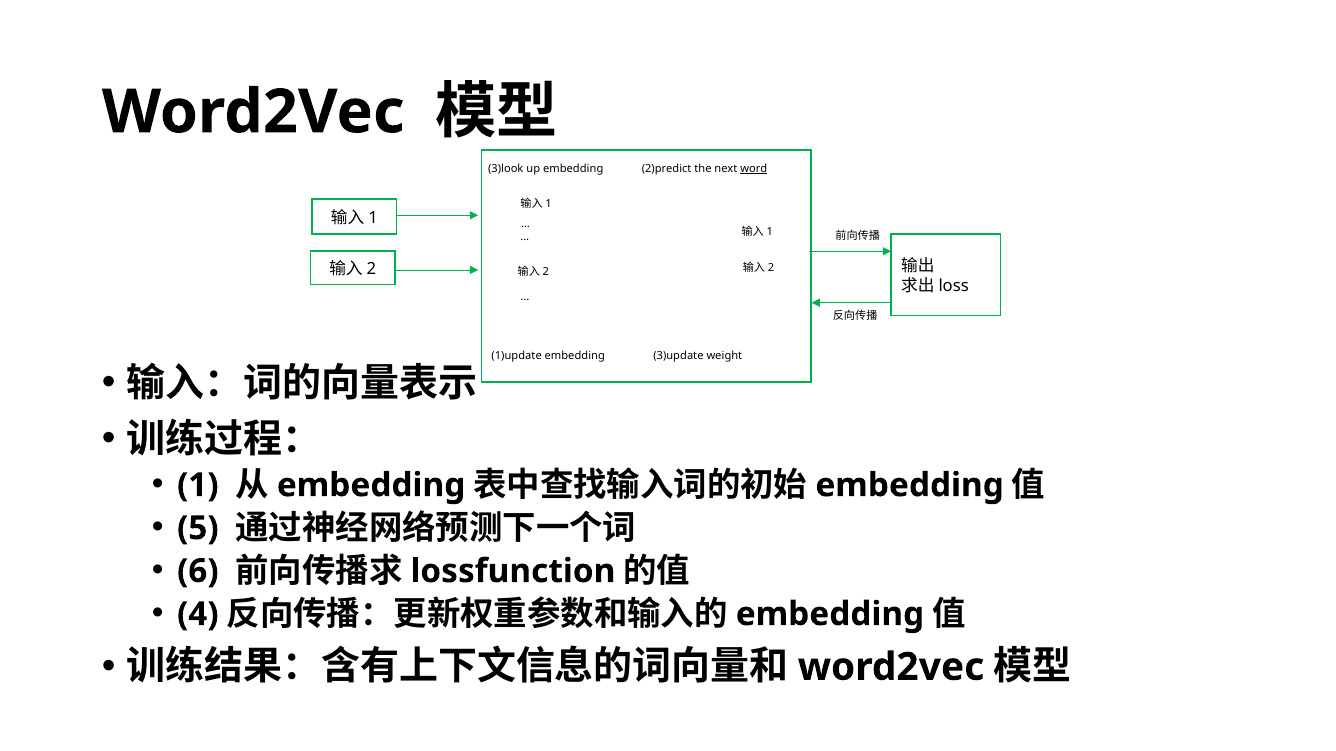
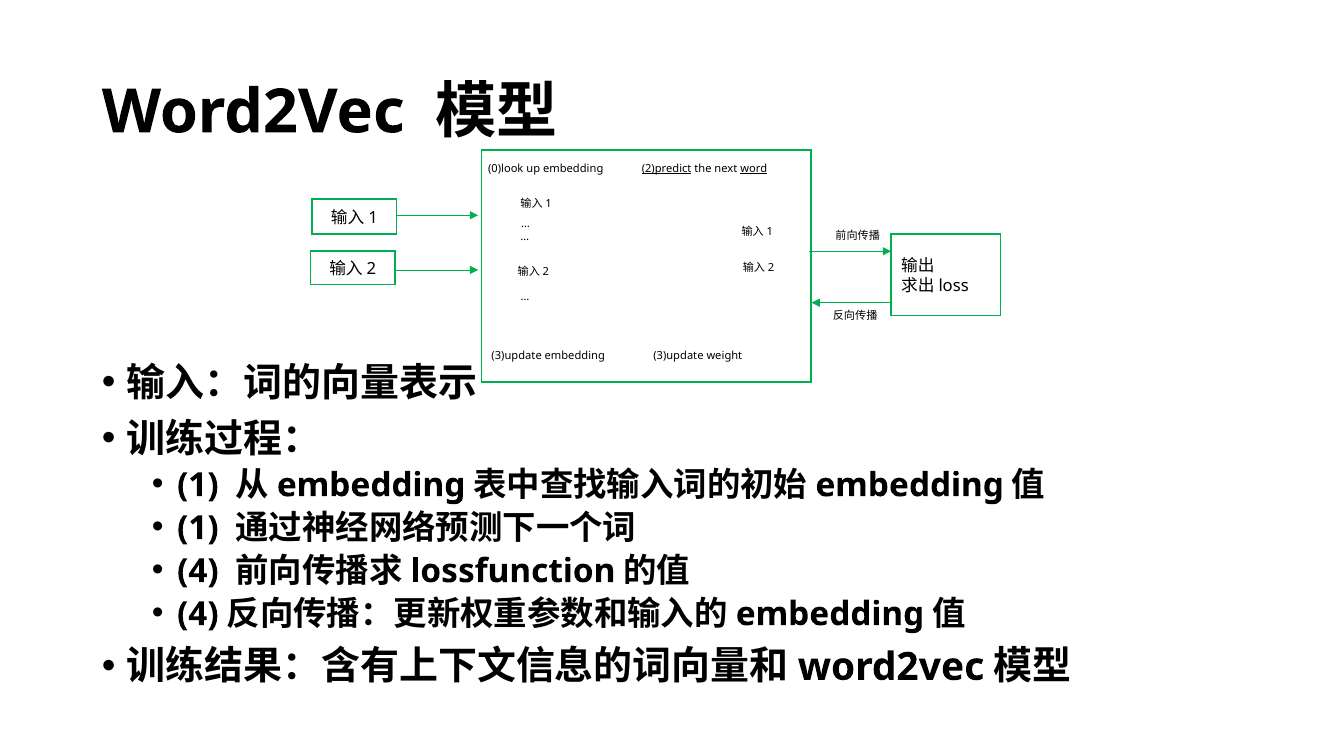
3)look: 3)look -> 0)look
2)predict underline: none -> present
1)update at (517, 356): 1)update -> 3)update
5 at (198, 529): 5 -> 1
6 at (198, 572): 6 -> 4
